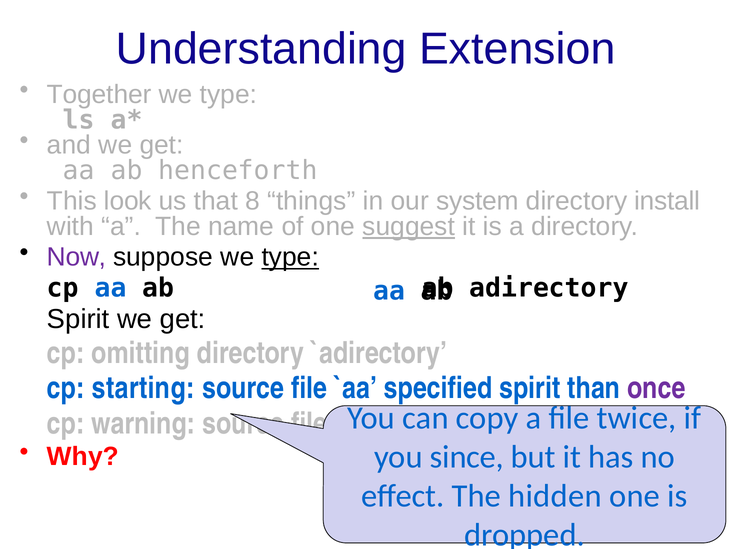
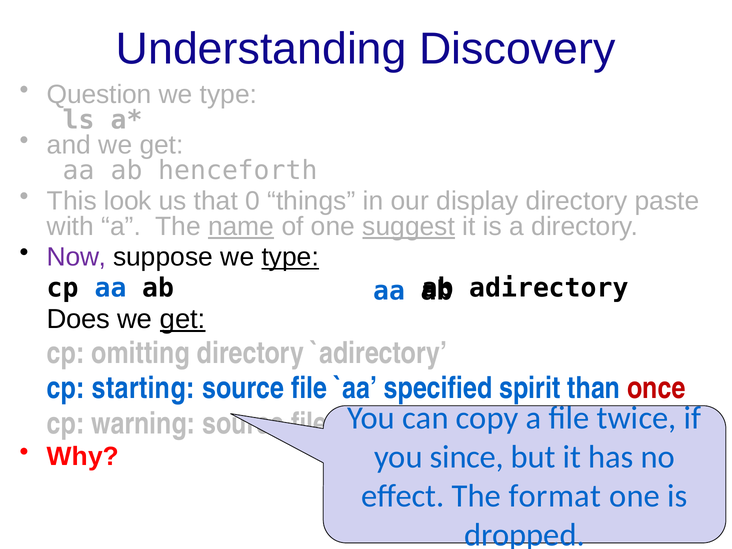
Extension: Extension -> Discovery
Together: Together -> Question
8: 8 -> 0
system: system -> display
install: install -> paste
name underline: none -> present
Spirit at (78, 319): Spirit -> Does
get at (183, 319) underline: none -> present
once at (656, 388) colour: purple -> red
hidden: hidden -> format
